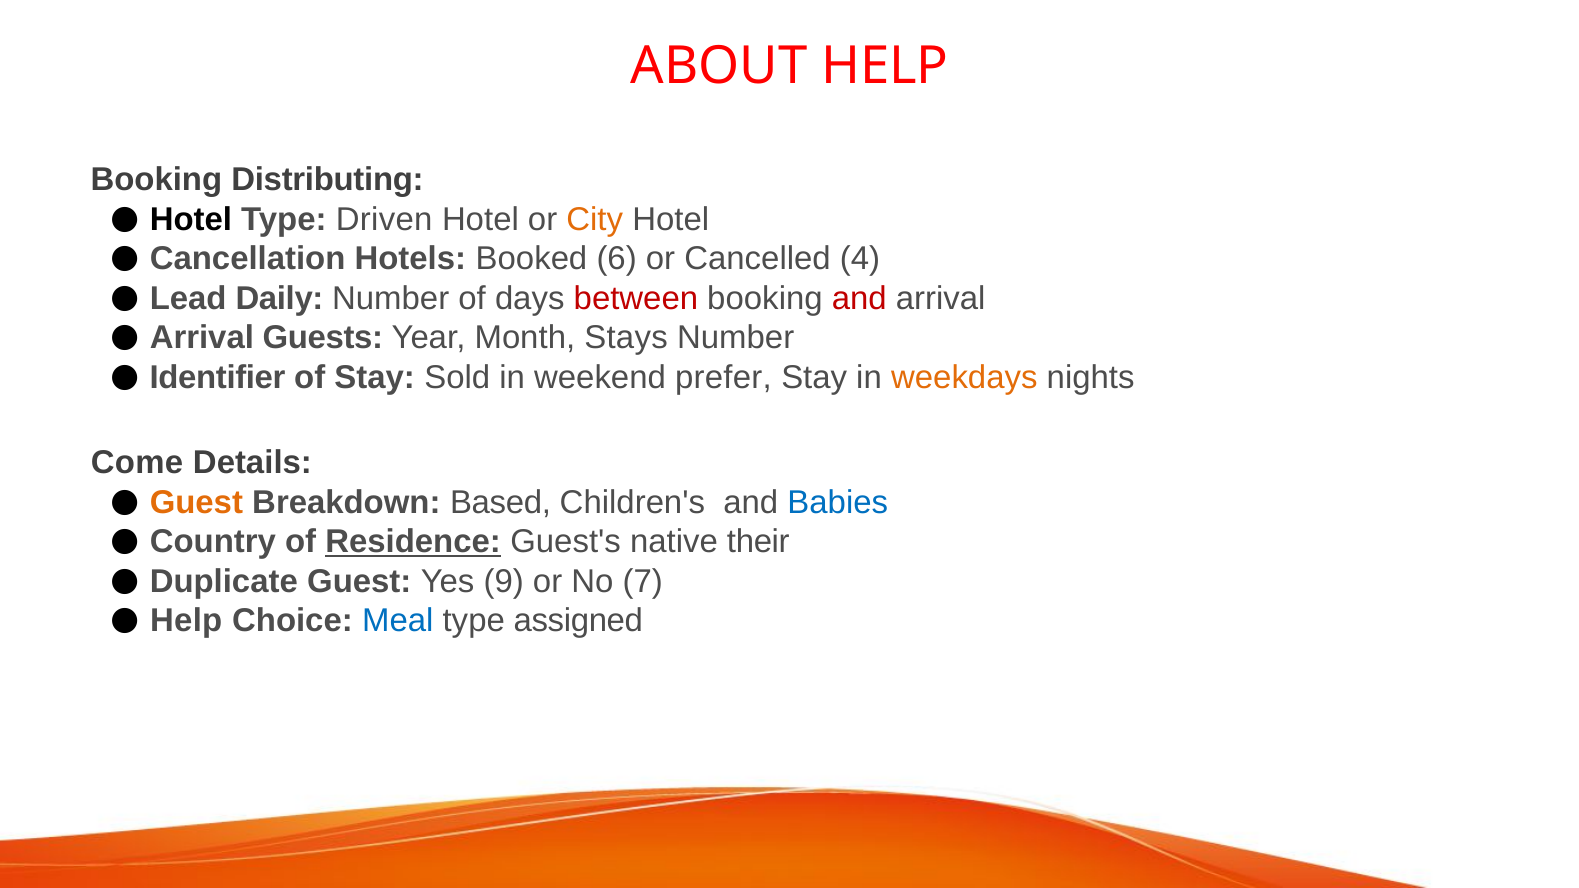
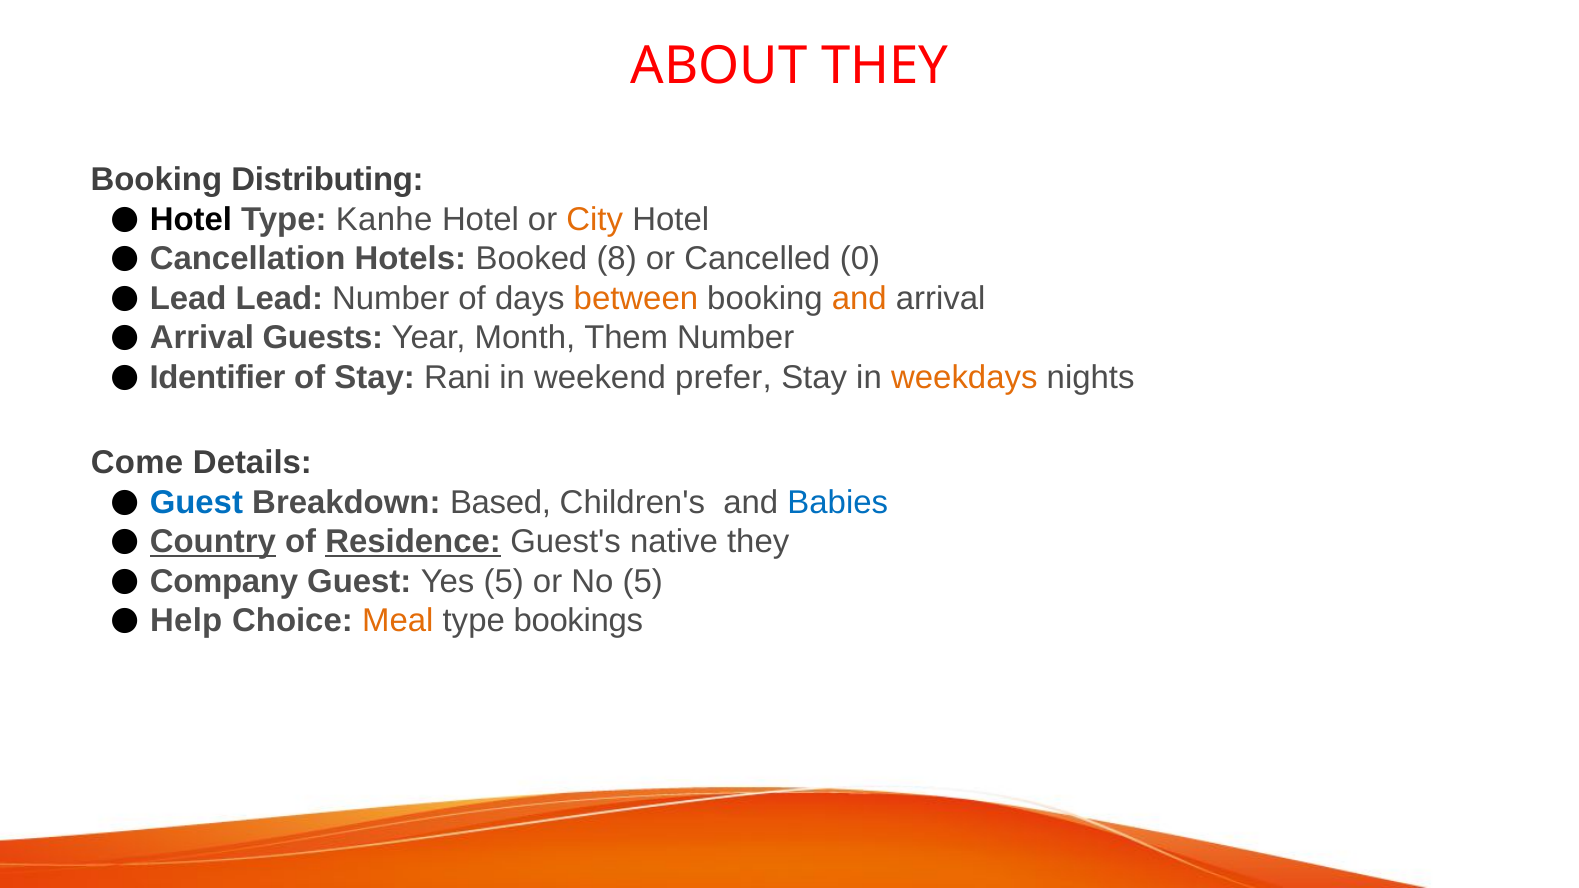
ABOUT HELP: HELP -> THEY
Driven: Driven -> Kanhe
6: 6 -> 8
4: 4 -> 0
Lead Daily: Daily -> Lead
between colour: red -> orange
and at (859, 298) colour: red -> orange
Stays: Stays -> Them
Sold: Sold -> Rani
Guest at (196, 503) colour: orange -> blue
Country underline: none -> present
native their: their -> they
Duplicate: Duplicate -> Company
Yes 9: 9 -> 5
No 7: 7 -> 5
Meal colour: blue -> orange
assigned: assigned -> bookings
